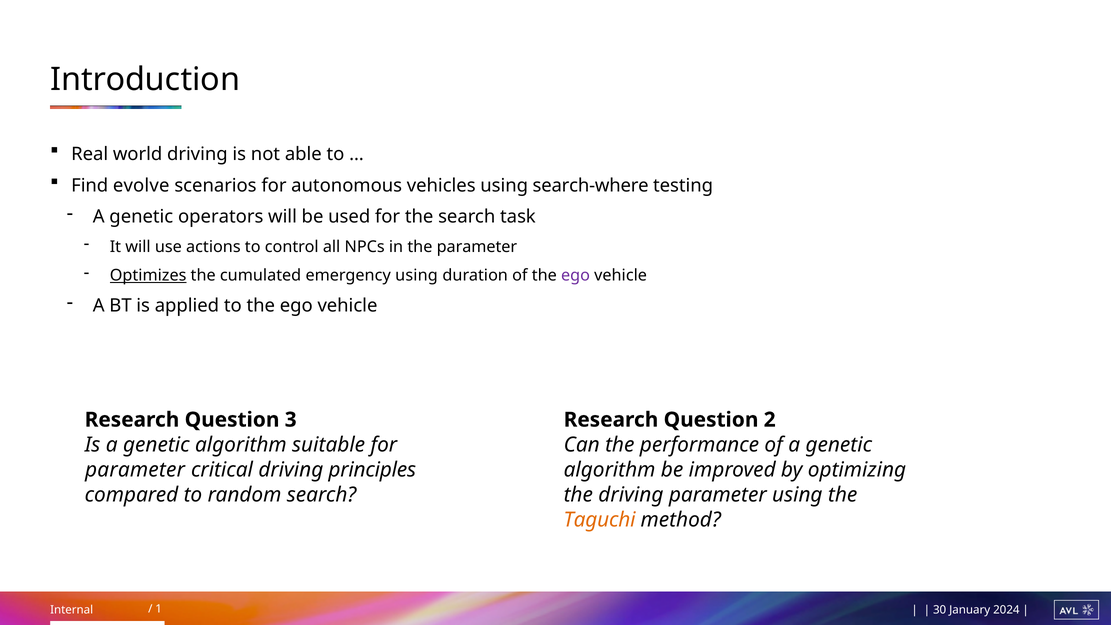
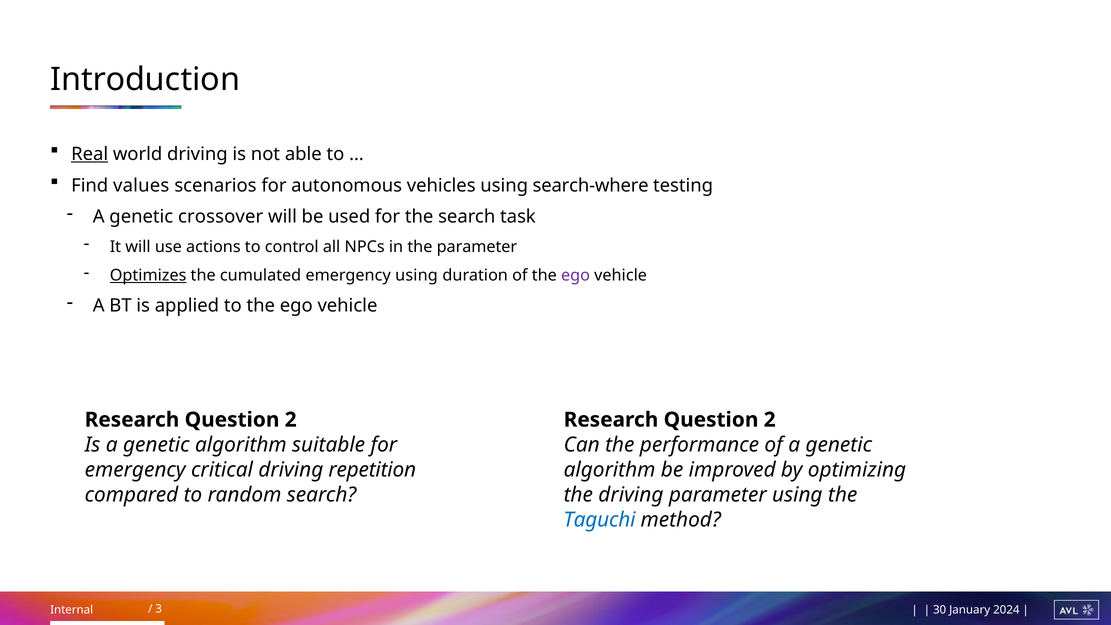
Real underline: none -> present
evolve: evolve -> values
operators: operators -> crossover
3 at (291, 420): 3 -> 2
parameter at (135, 470): parameter -> emergency
principles: principles -> repetition
Taguchi colour: orange -> blue
1: 1 -> 3
